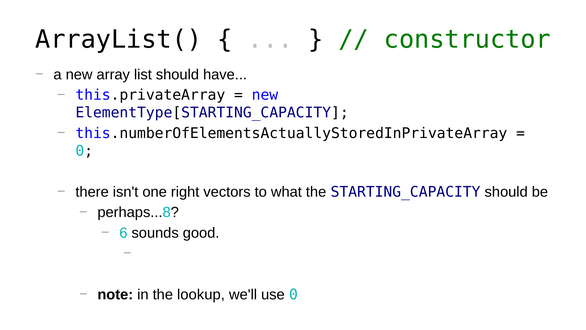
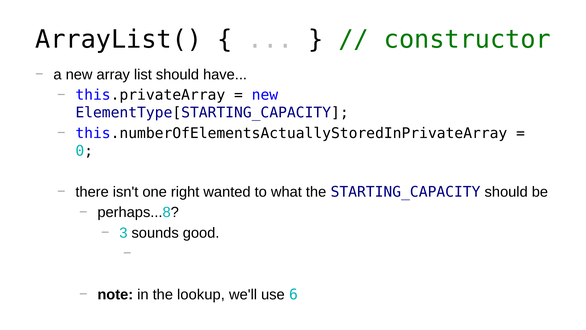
vectors: vectors -> wanted
6: 6 -> 3
use 0: 0 -> 6
